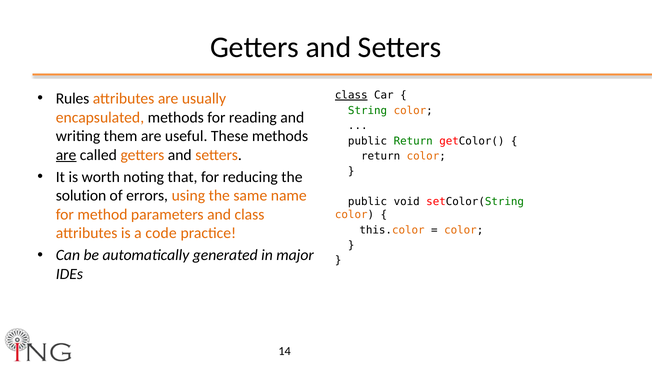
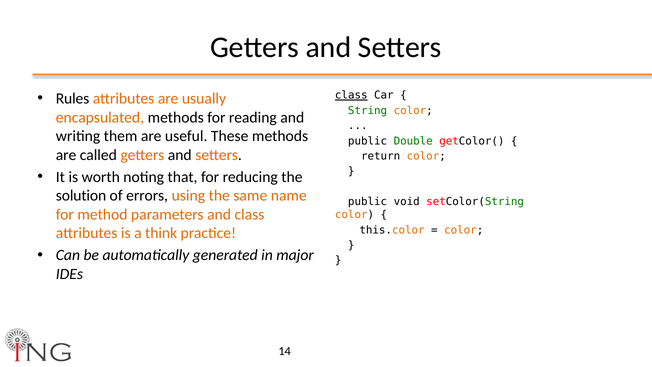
public Return: Return -> Double
are at (66, 155) underline: present -> none
code: code -> think
